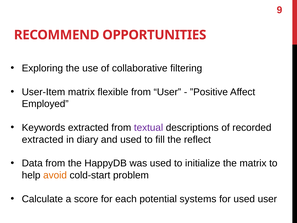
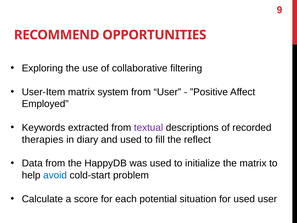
flexible: flexible -> system
extracted at (43, 139): extracted -> therapies
avoid colour: orange -> blue
systems: systems -> situation
